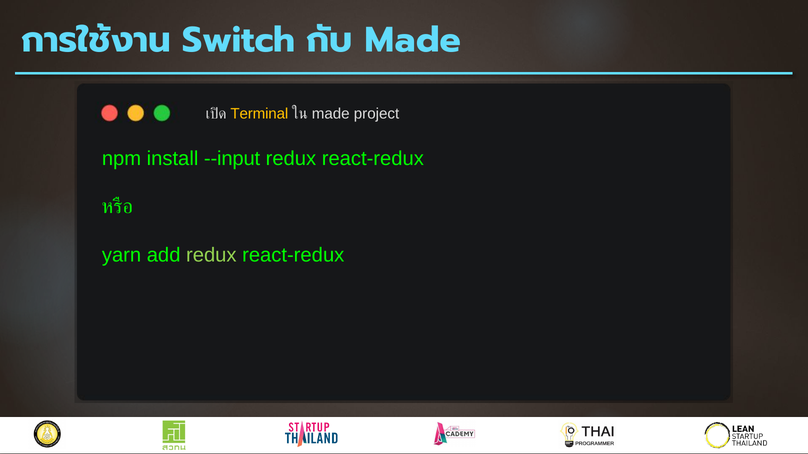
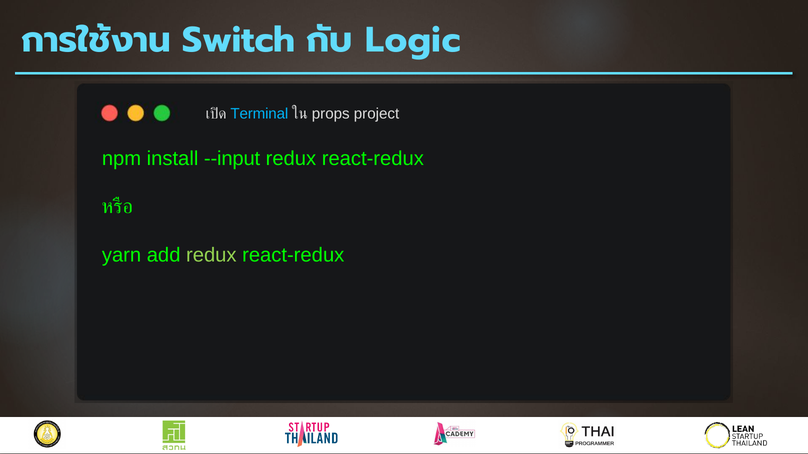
Made at (413, 40): Made -> Logic
Terminal colour: yellow -> light blue
made at (331, 114): made -> props
